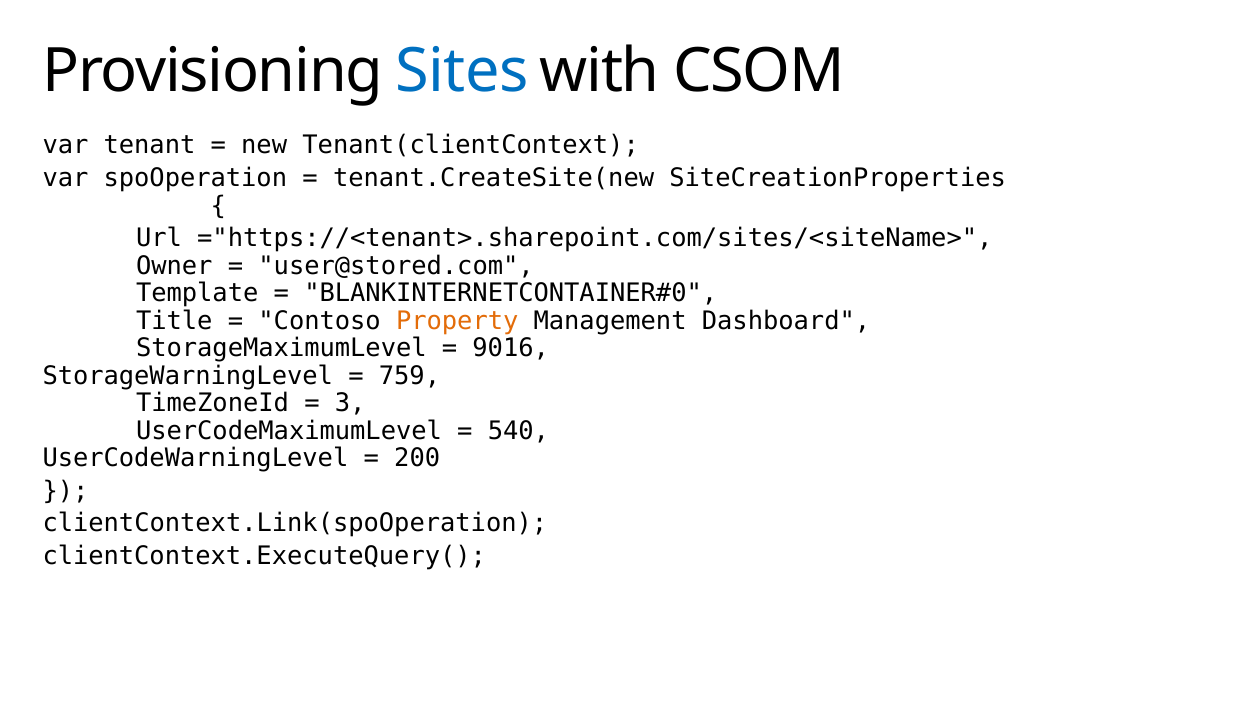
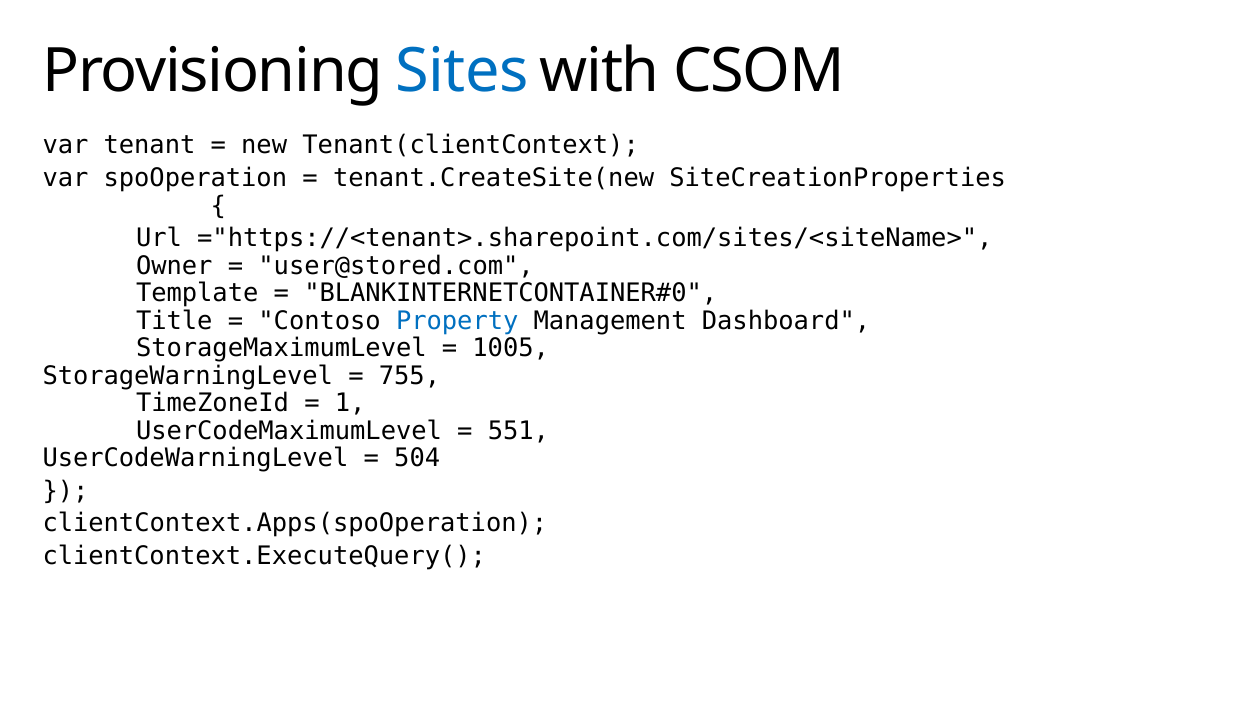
Property colour: orange -> blue
9016: 9016 -> 1005
759: 759 -> 755
3: 3 -> 1
540: 540 -> 551
200: 200 -> 504
clientContext.Link(spoOperation: clientContext.Link(spoOperation -> clientContext.Apps(spoOperation
